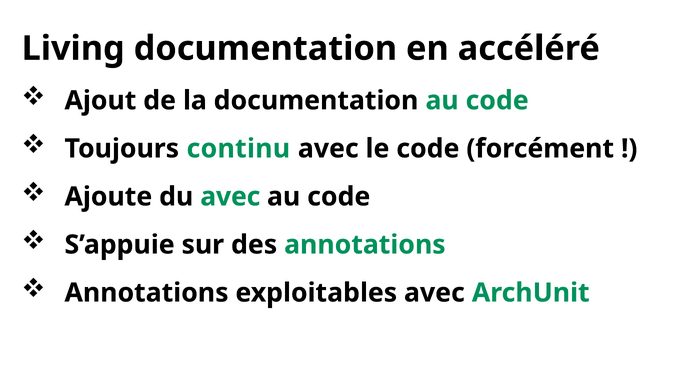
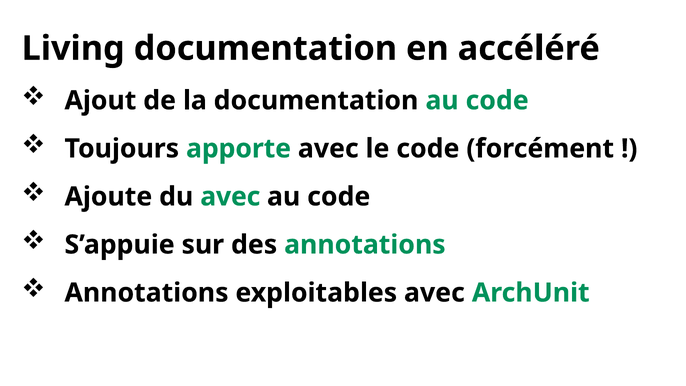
continu: continu -> apporte
